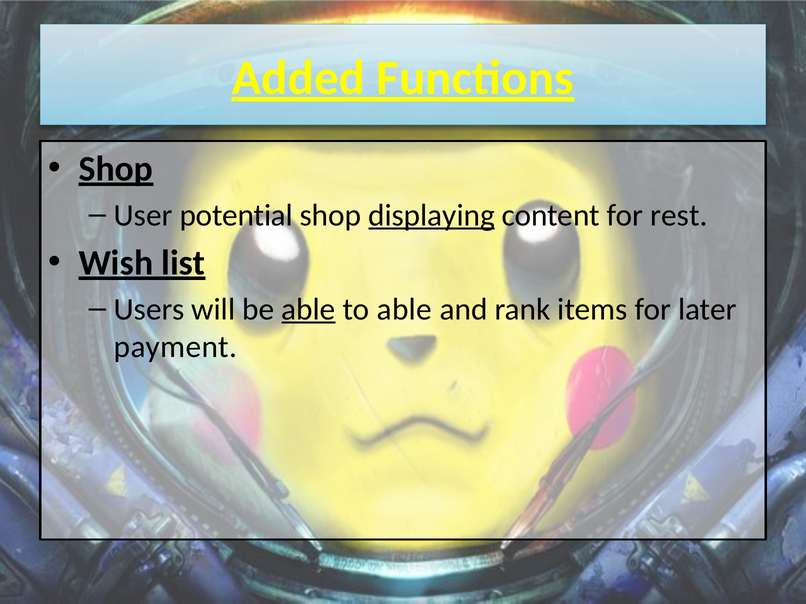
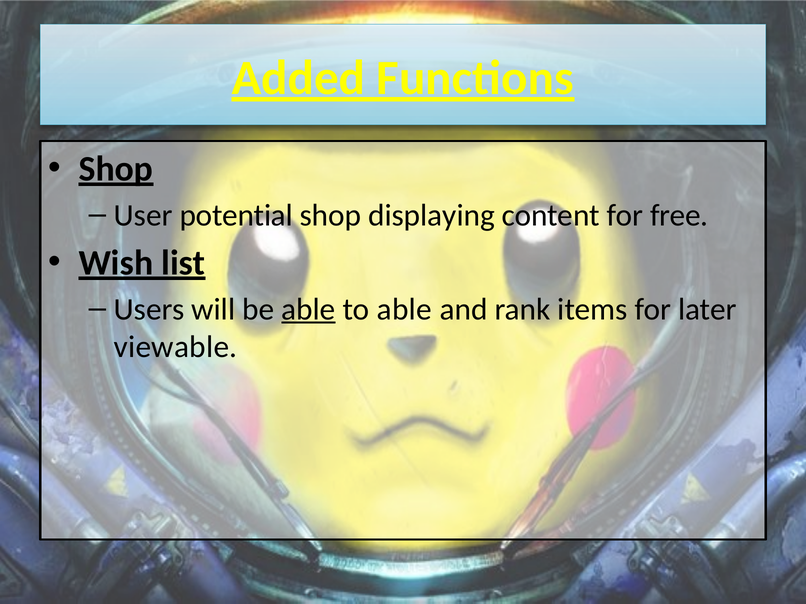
displaying underline: present -> none
rest: rest -> free
payment: payment -> viewable
